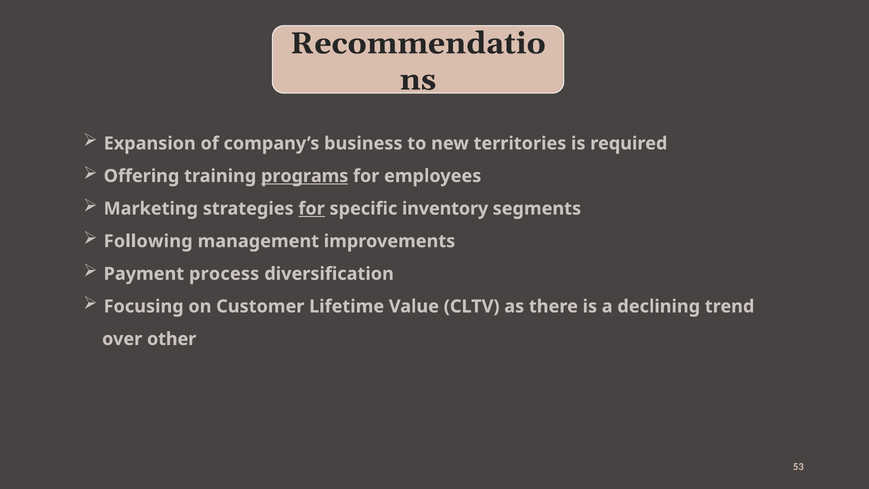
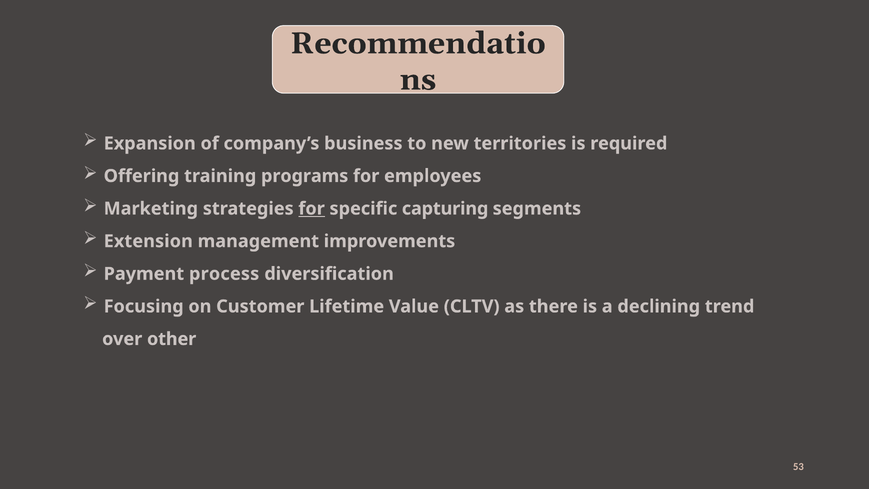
programs underline: present -> none
inventory: inventory -> capturing
Following: Following -> Extension
